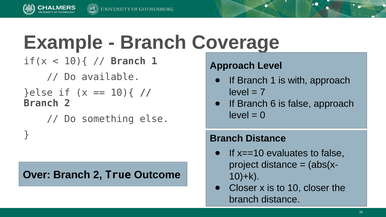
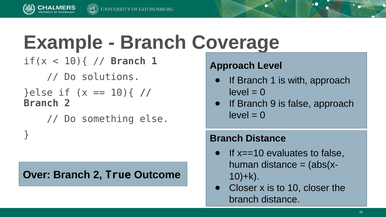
available: available -> solutions
7 at (263, 92): 7 -> 0
6: 6 -> 9
project: project -> human
